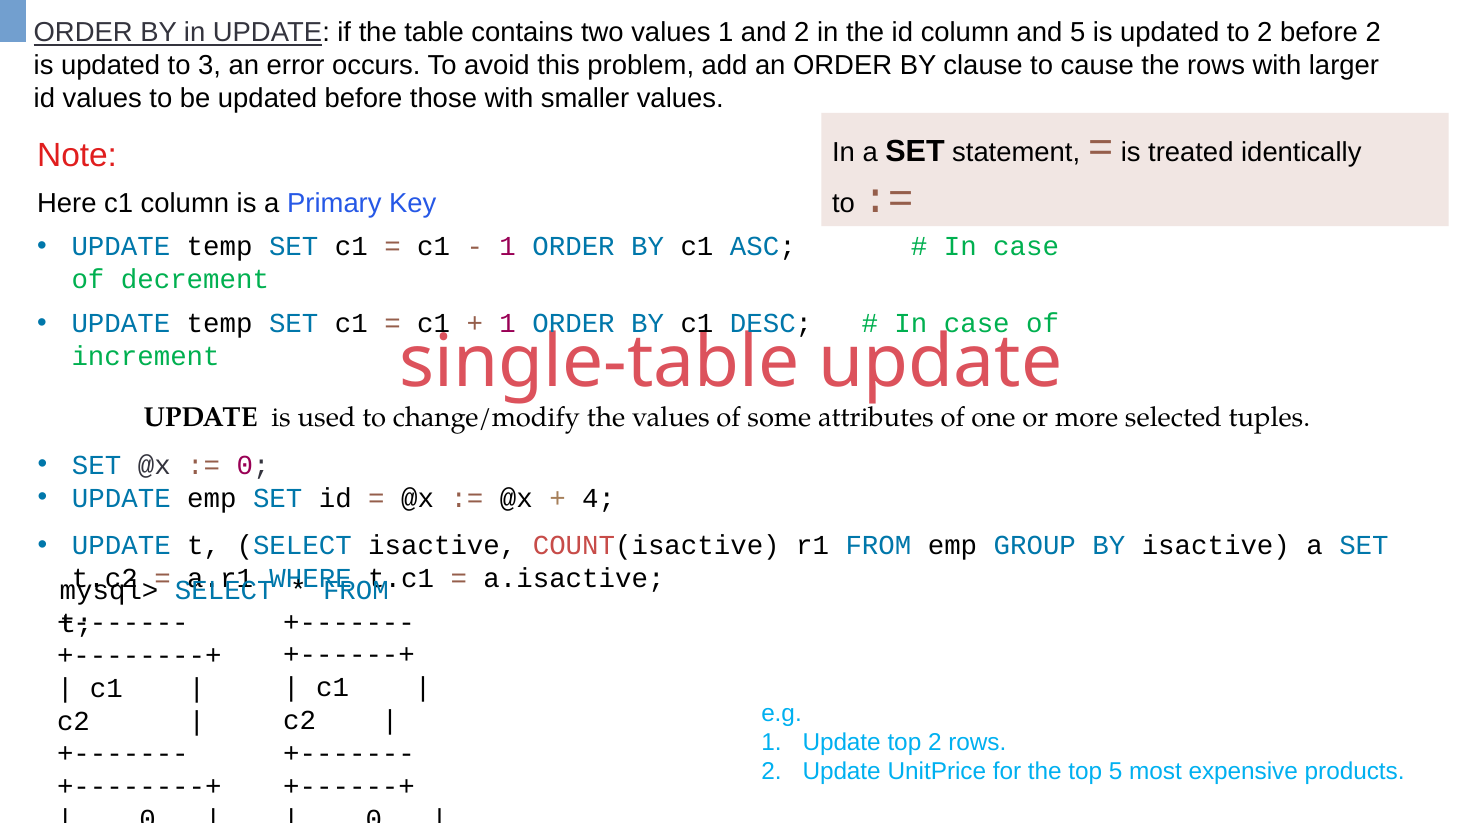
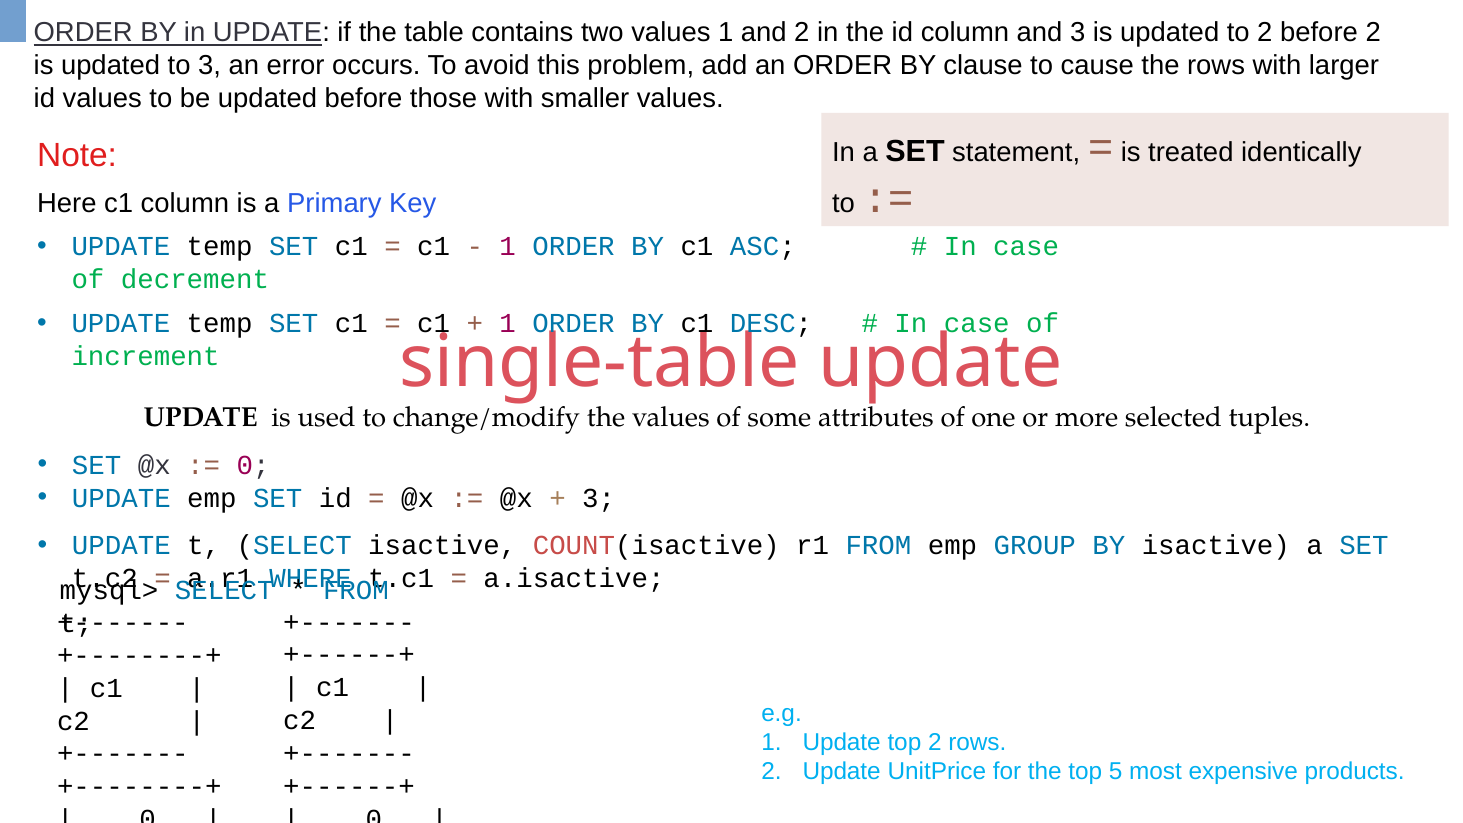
and 5: 5 -> 3
4 at (599, 498): 4 -> 3
